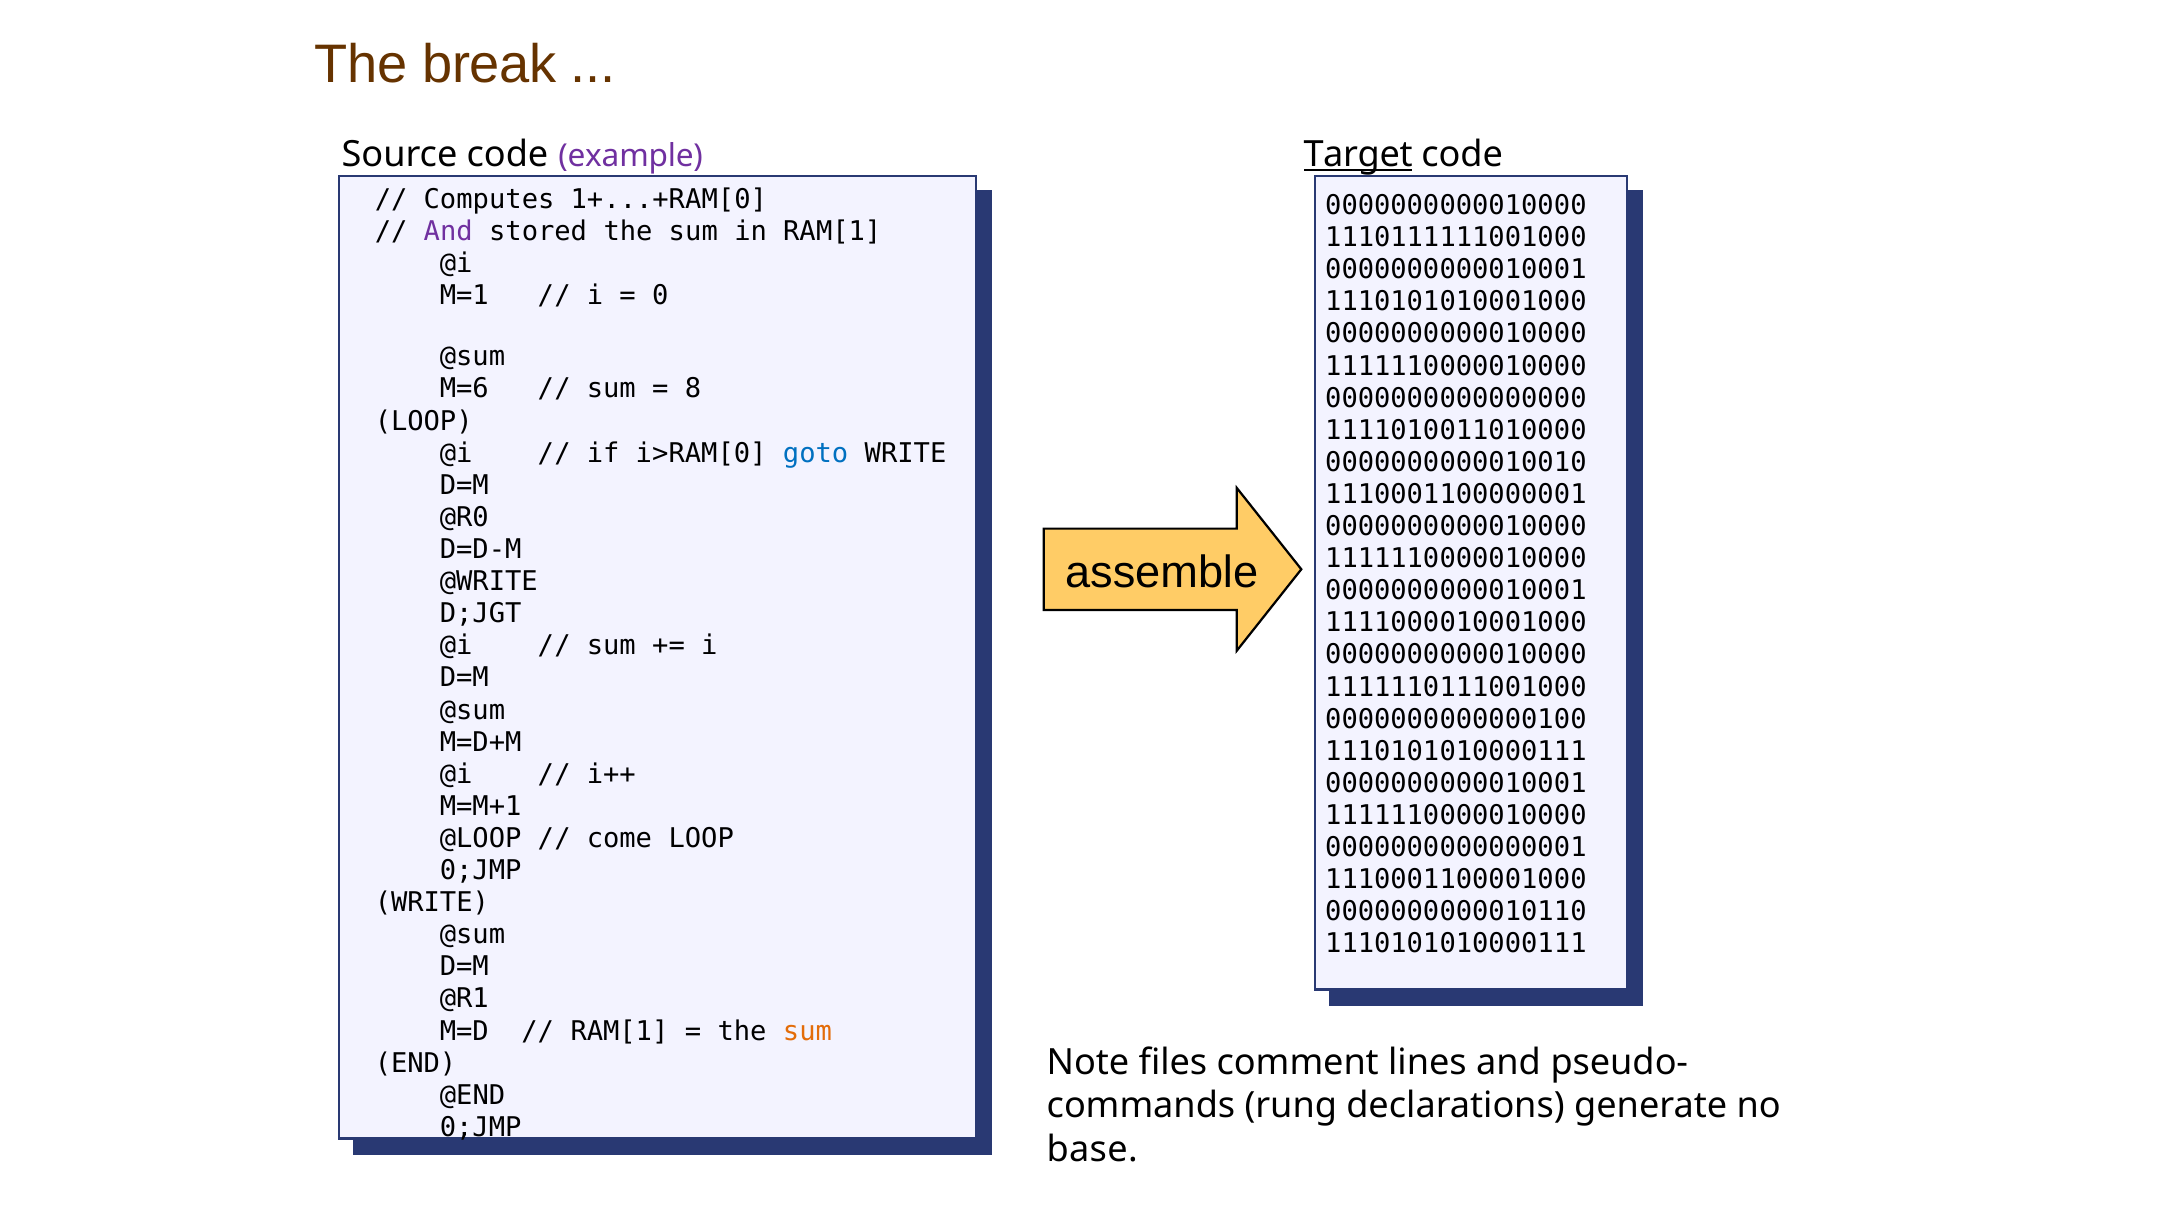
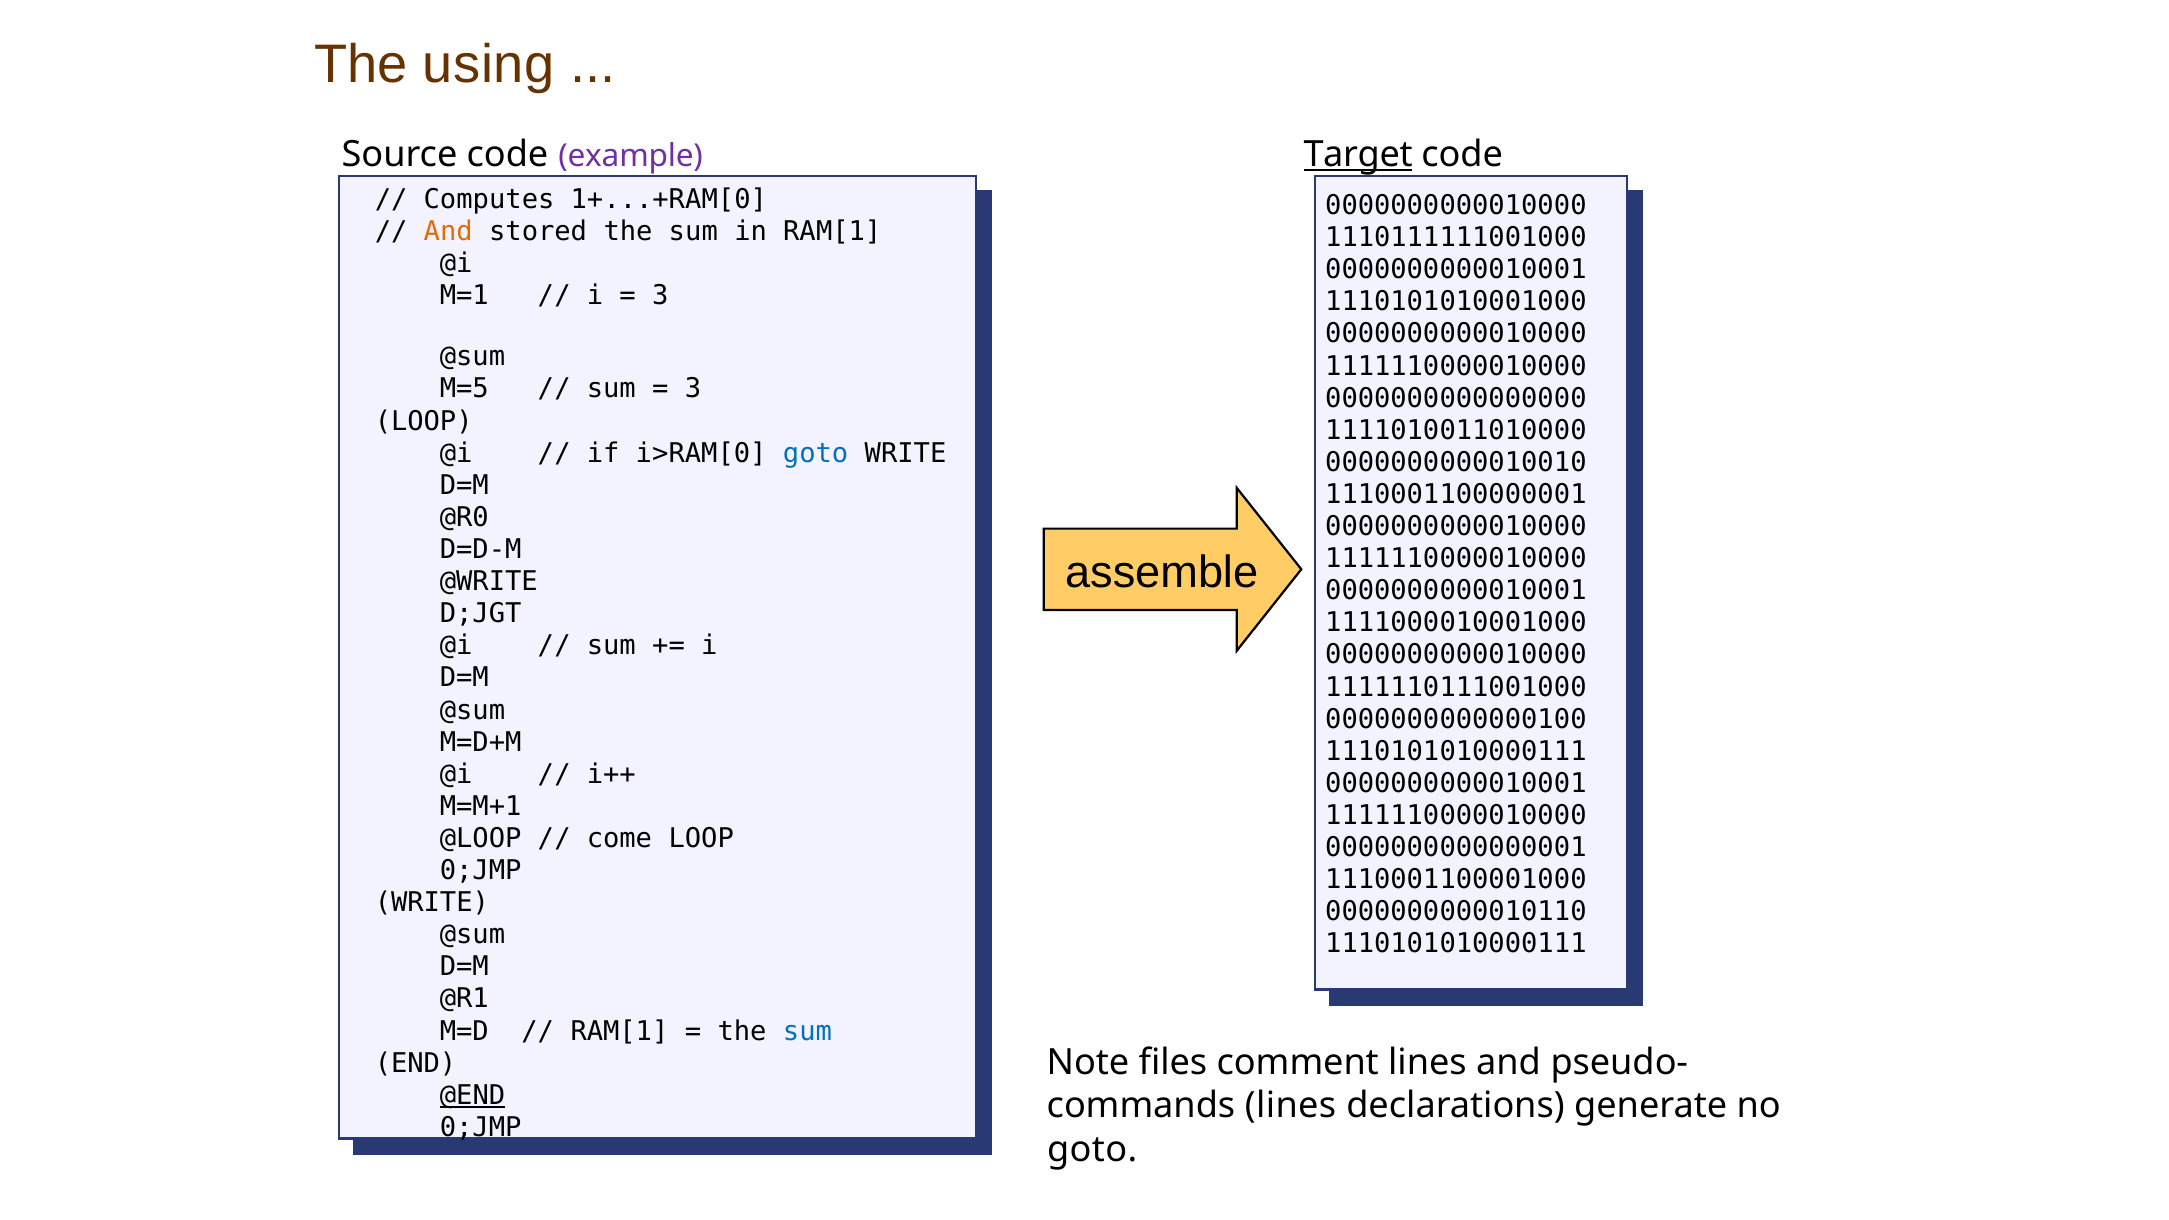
break: break -> using
And at (448, 231) colour: purple -> orange
0 at (660, 295): 0 -> 3
M=6: M=6 -> M=5
8 at (693, 389): 8 -> 3
sum at (807, 1031) colour: orange -> blue
@END at (473, 1095) underline: none -> present
rung at (1291, 1106): rung -> lines
base at (1092, 1149): base -> goto
